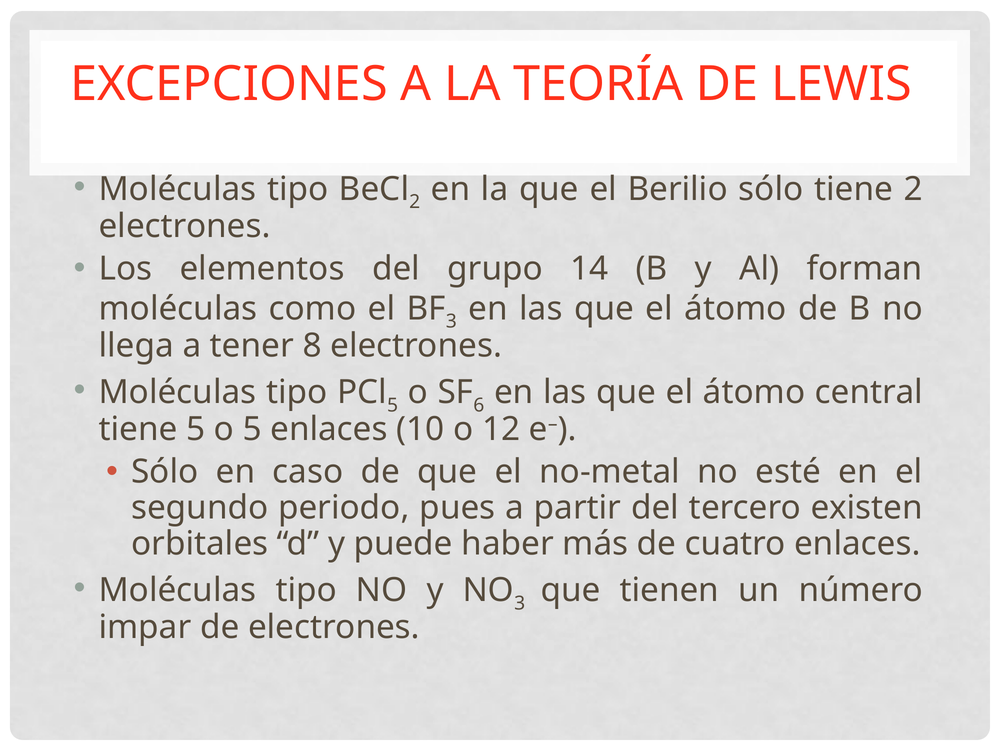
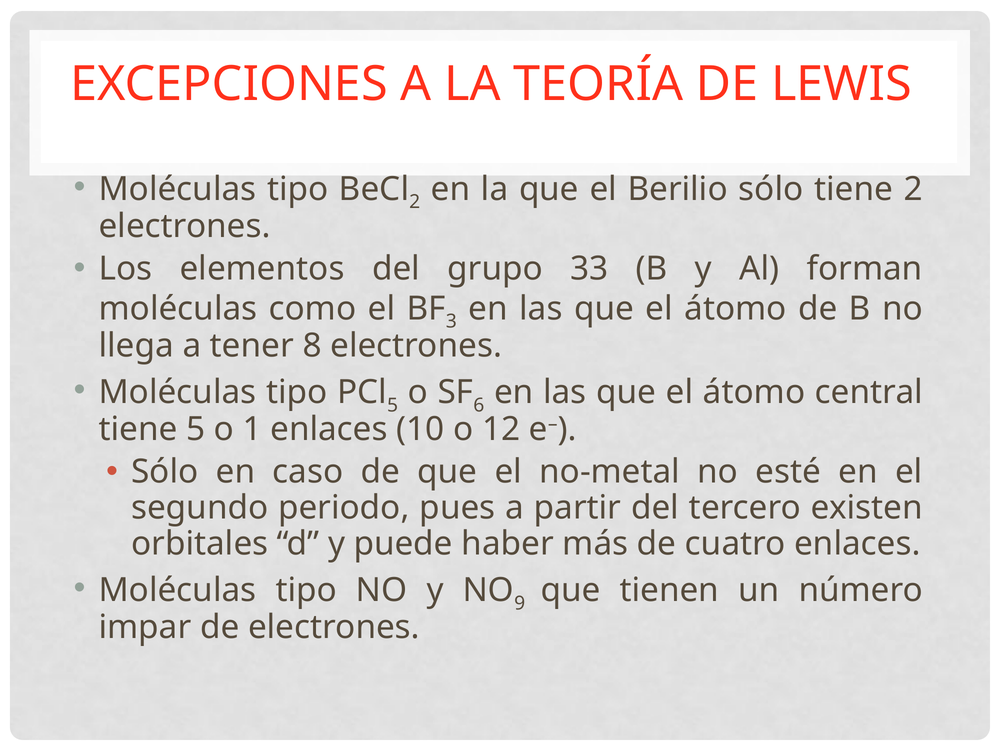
14: 14 -> 33
o 5: 5 -> 1
NO 3: 3 -> 9
